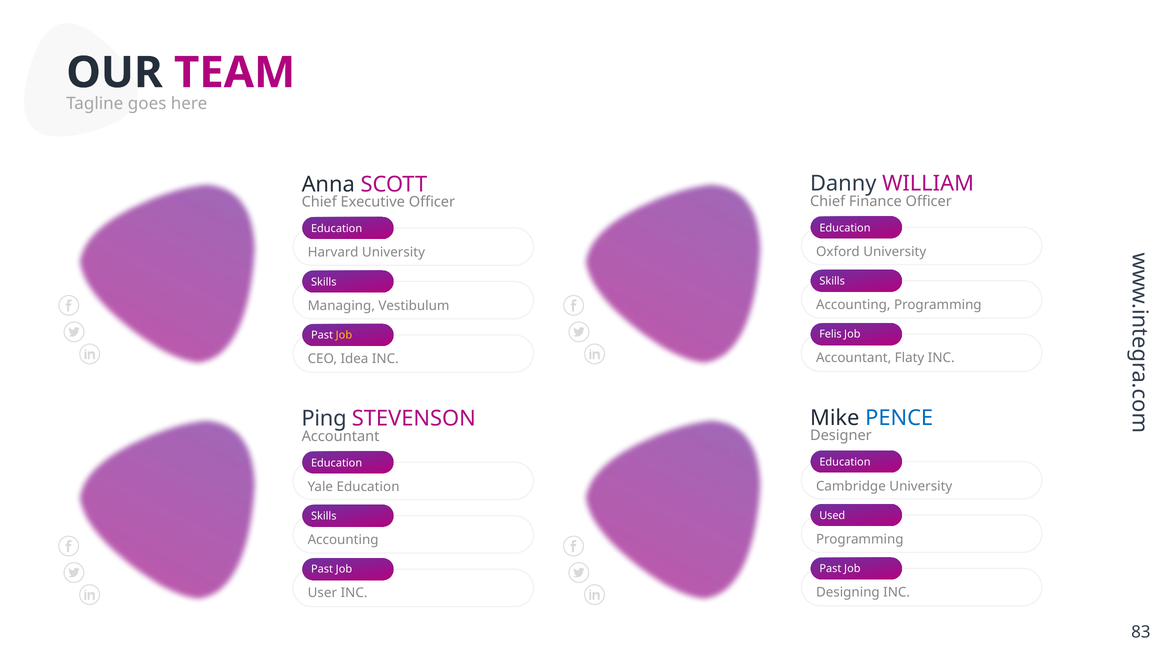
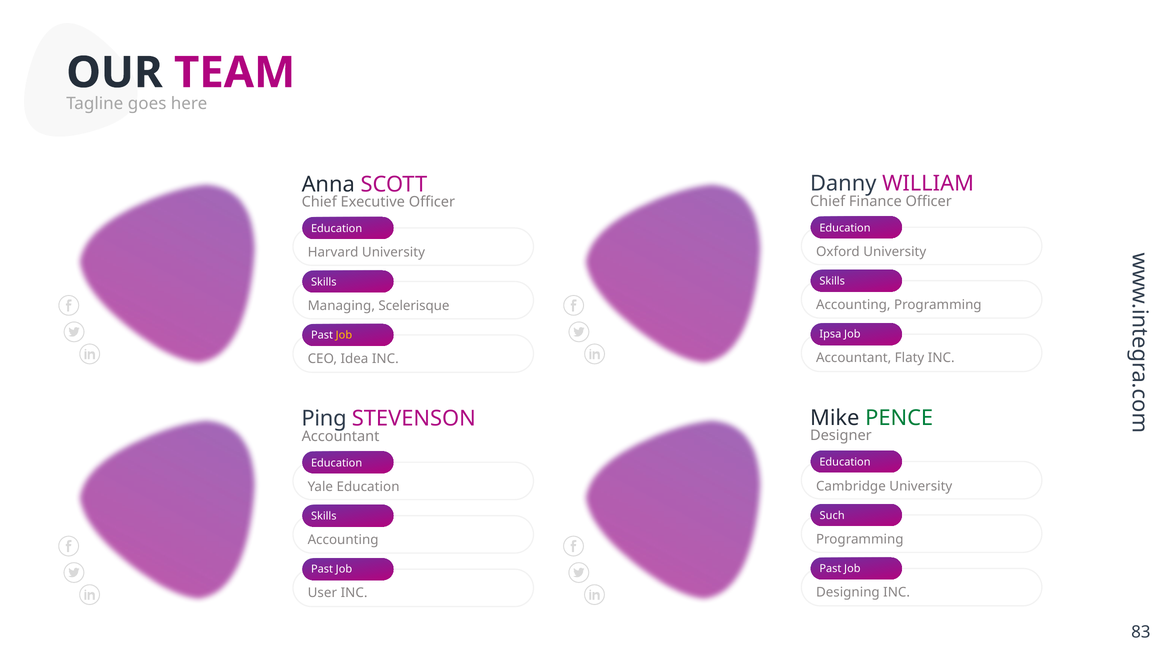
Vestibulum: Vestibulum -> Scelerisque
Felis: Felis -> Ipsa
PENCE colour: blue -> green
Used: Used -> Such
